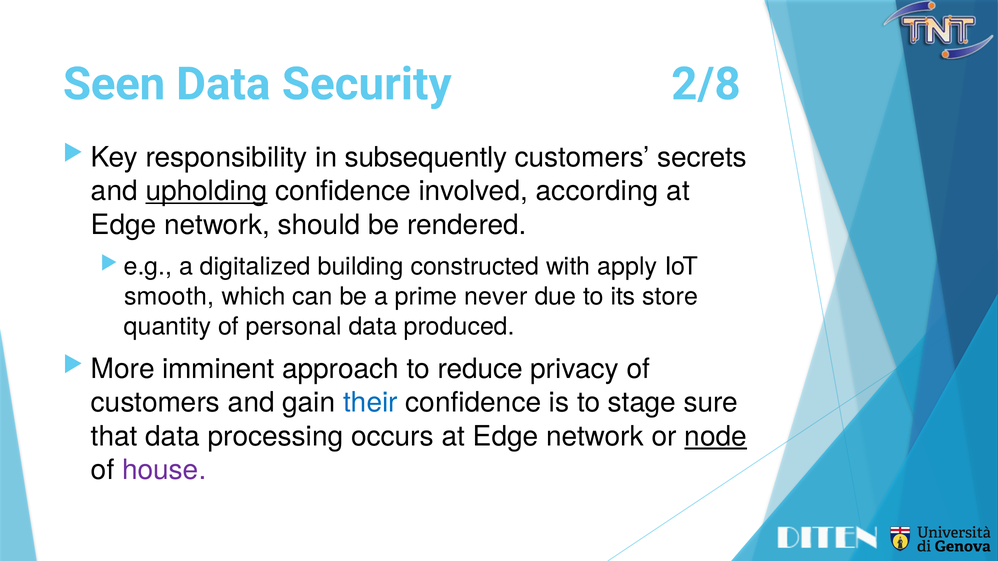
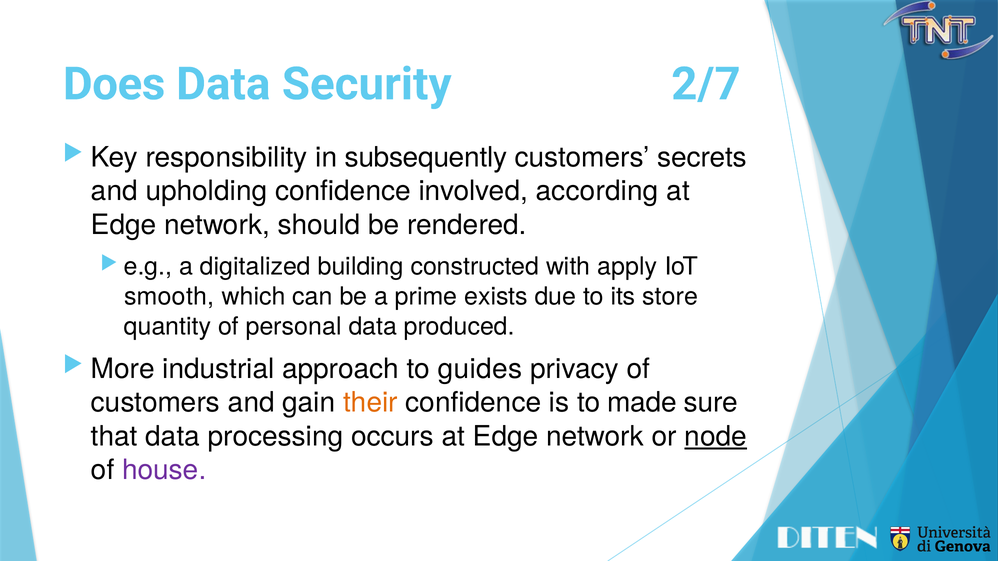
Seen: Seen -> Does
2/8: 2/8 -> 2/7
upholding underline: present -> none
never: never -> exists
imminent: imminent -> industrial
reduce: reduce -> guides
their colour: blue -> orange
stage: stage -> made
